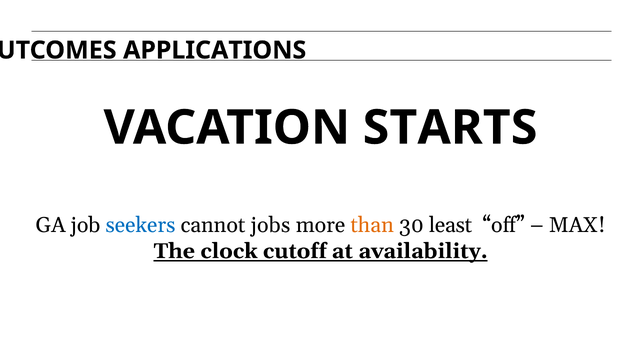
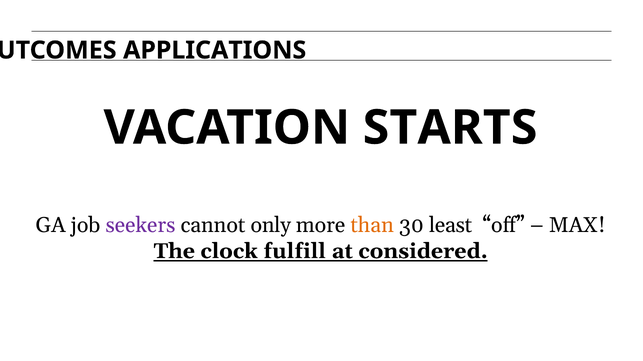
seekers colour: blue -> purple
jobs: jobs -> only
cutoff: cutoff -> fulfill
availability: availability -> considered
